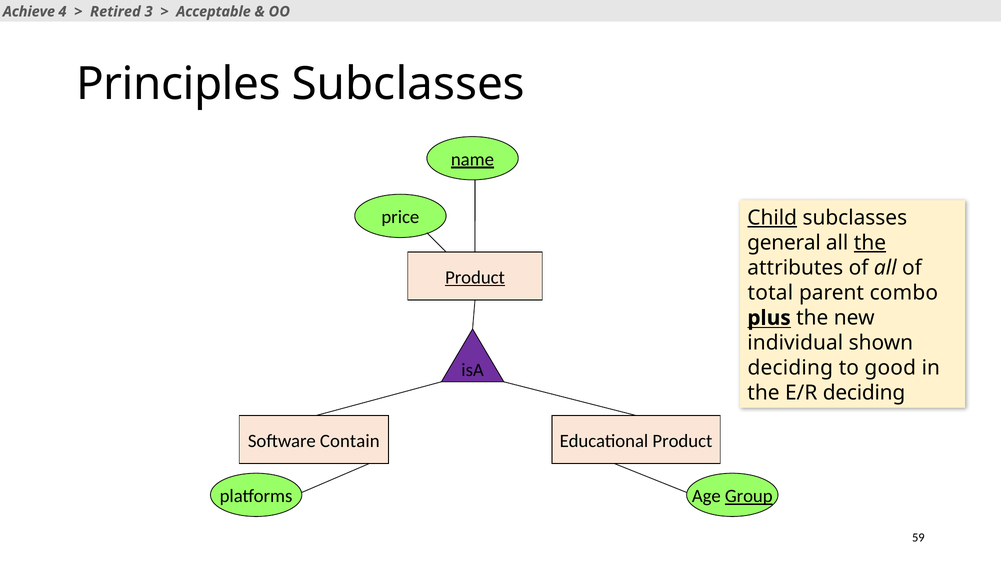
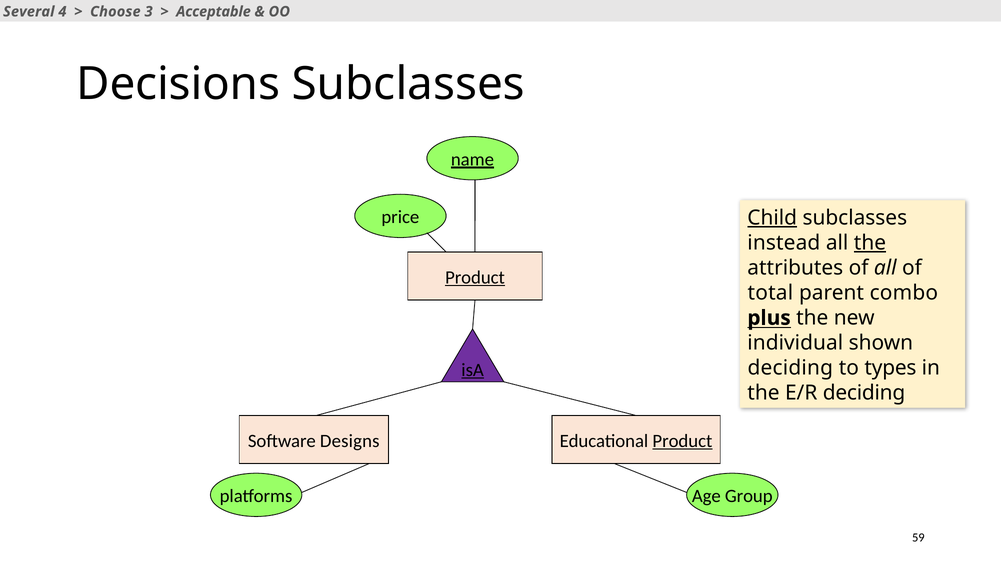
Achieve: Achieve -> Several
Retired: Retired -> Choose
Principles: Principles -> Decisions
general: general -> instead
isA underline: none -> present
good: good -> types
Contain: Contain -> Designs
Product at (682, 441) underline: none -> present
Group underline: present -> none
